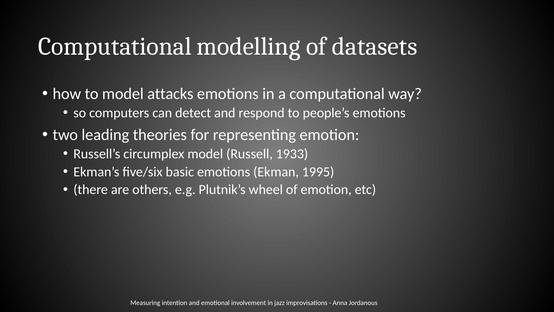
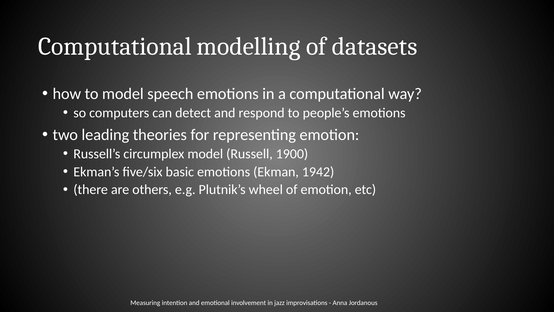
attacks: attacks -> speech
1933: 1933 -> 1900
1995: 1995 -> 1942
